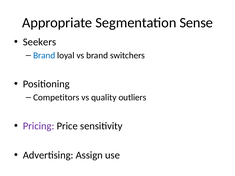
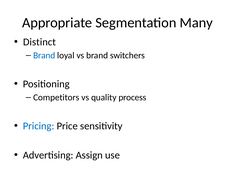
Sense: Sense -> Many
Seekers: Seekers -> Distinct
outliers: outliers -> process
Pricing colour: purple -> blue
